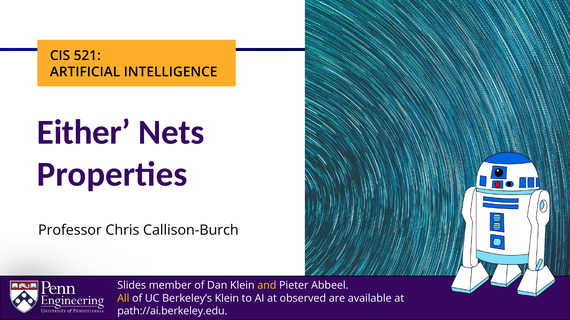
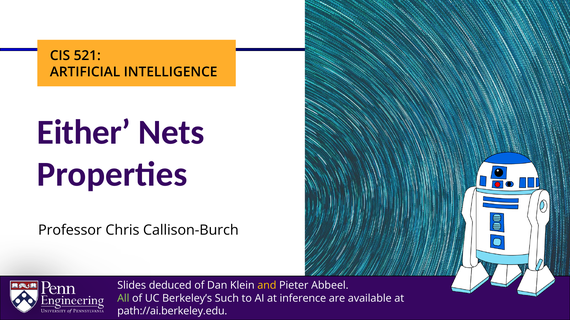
member: member -> deduced
All colour: yellow -> light green
Berkeley’s Klein: Klein -> Such
observed: observed -> inference
